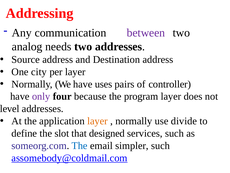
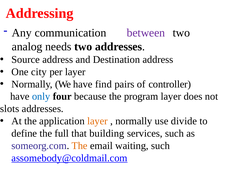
uses: uses -> find
only colour: purple -> blue
level: level -> slots
slot: slot -> full
designed: designed -> building
The at (80, 145) colour: blue -> orange
simpler: simpler -> waiting
